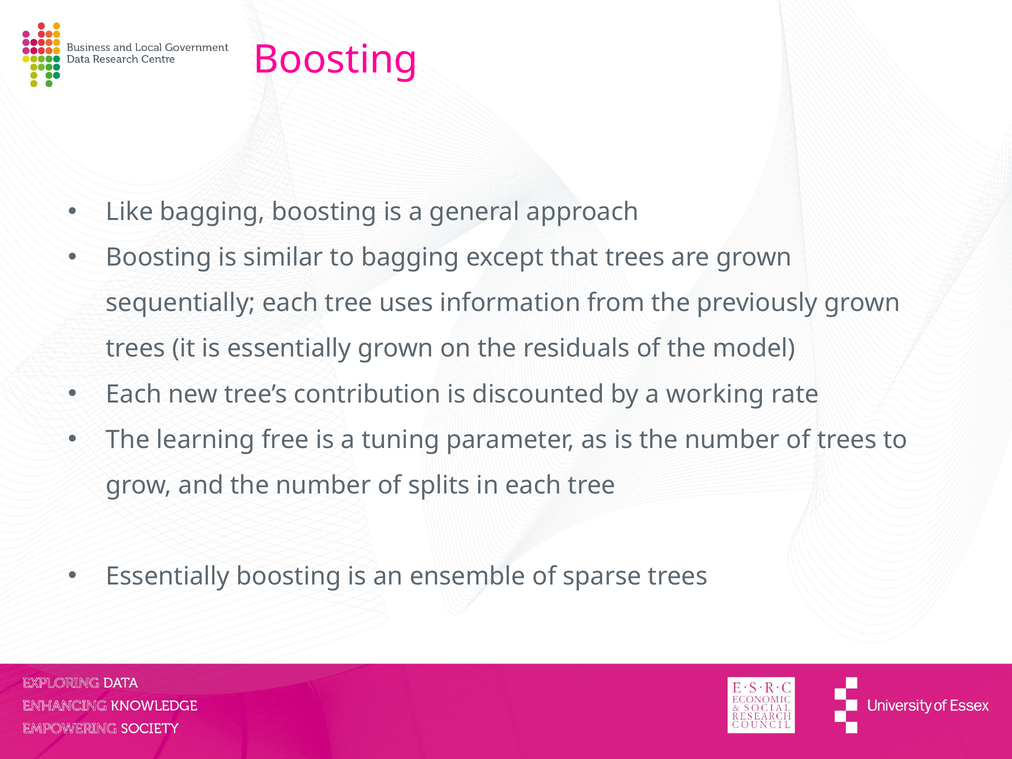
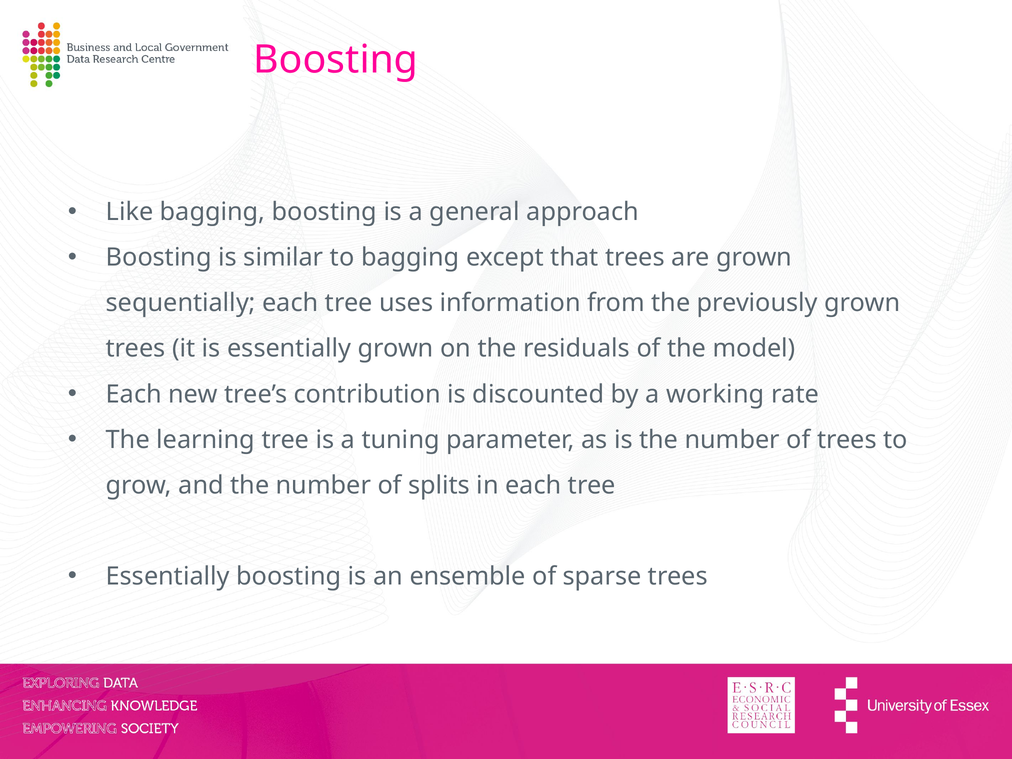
learning free: free -> tree
